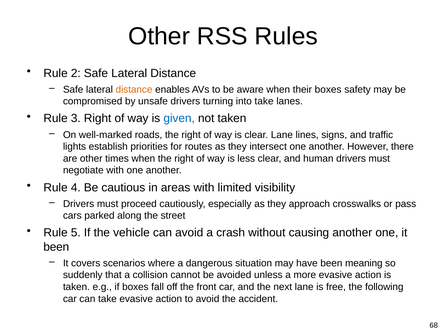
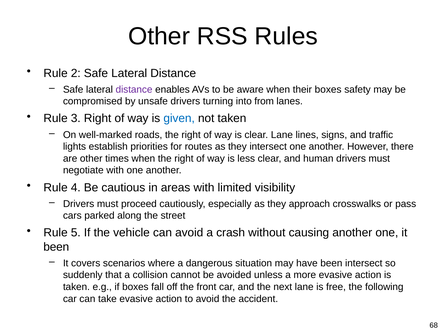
distance at (134, 90) colour: orange -> purple
into take: take -> from
been meaning: meaning -> intersect
